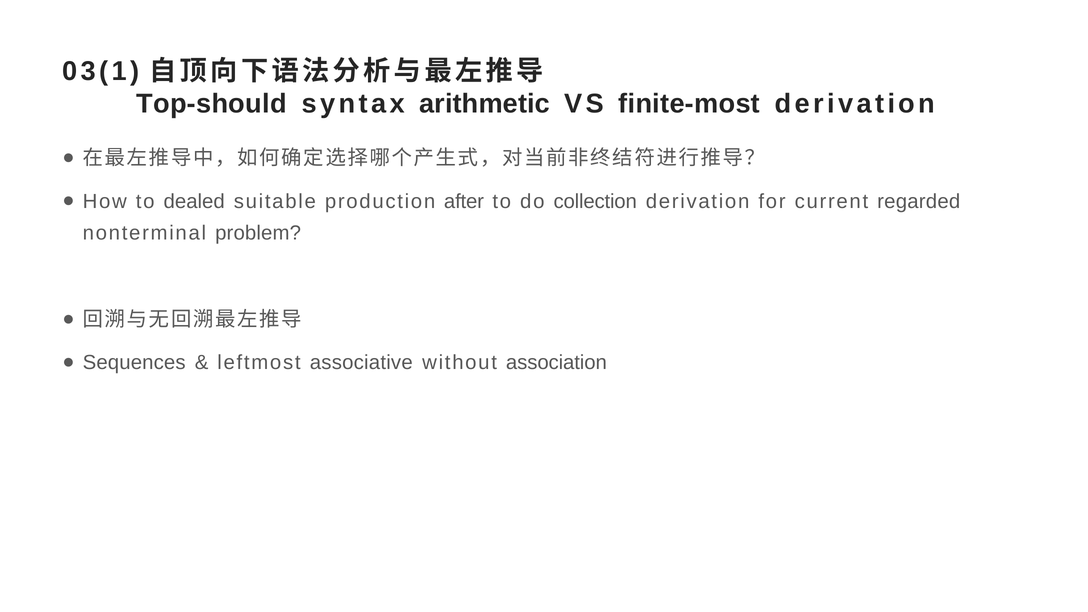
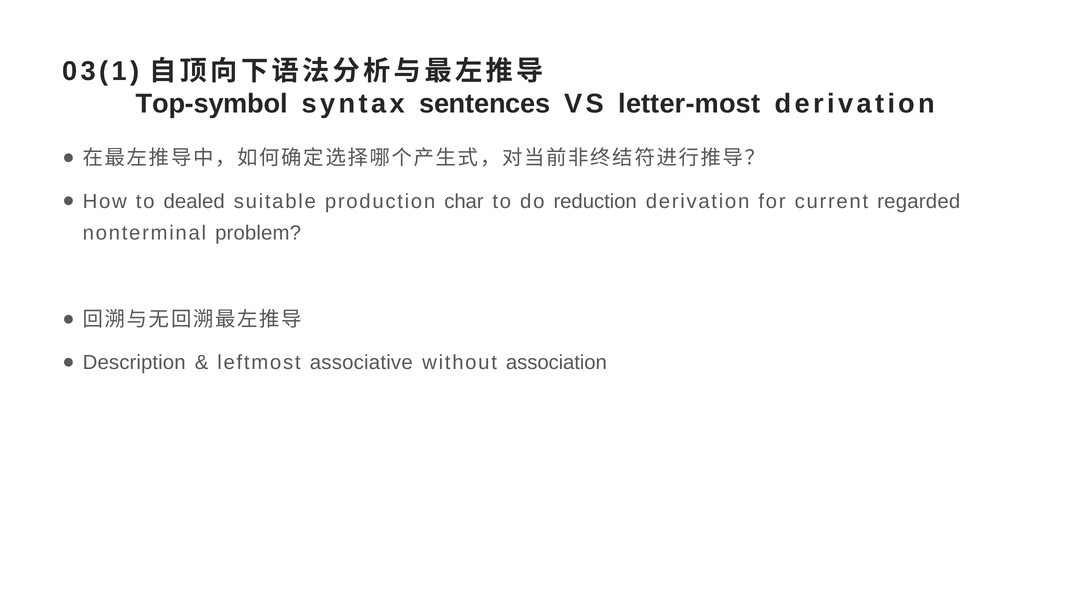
Top-should: Top-should -> Top-symbol
arithmetic: arithmetic -> sentences
finite-most: finite-most -> letter-most
after: after -> char
collection: collection -> reduction
Sequences: Sequences -> Description
